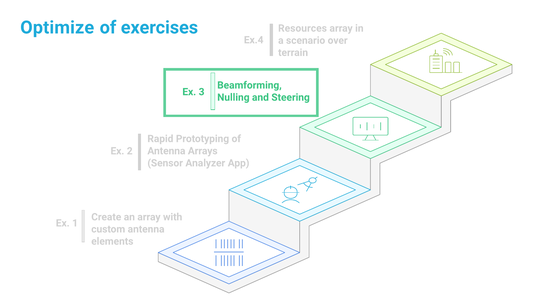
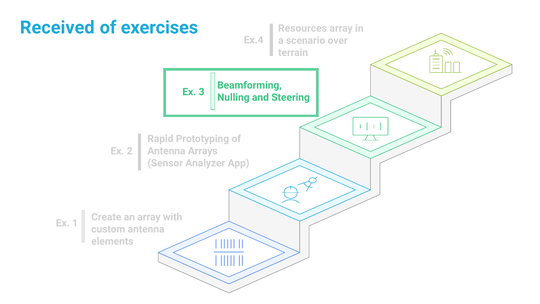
Optimize: Optimize -> Received
